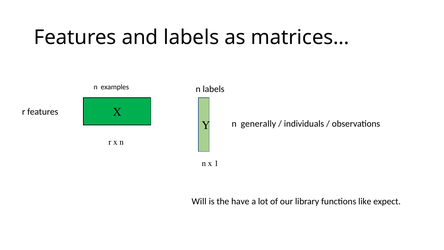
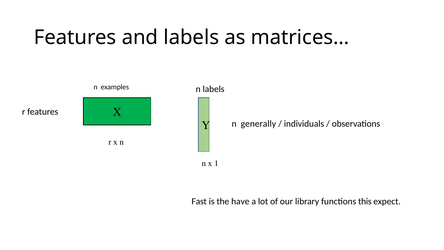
Will: Will -> Fast
like: like -> this
